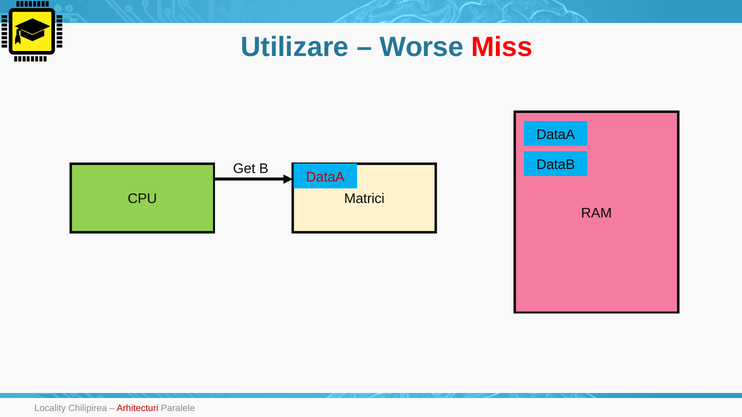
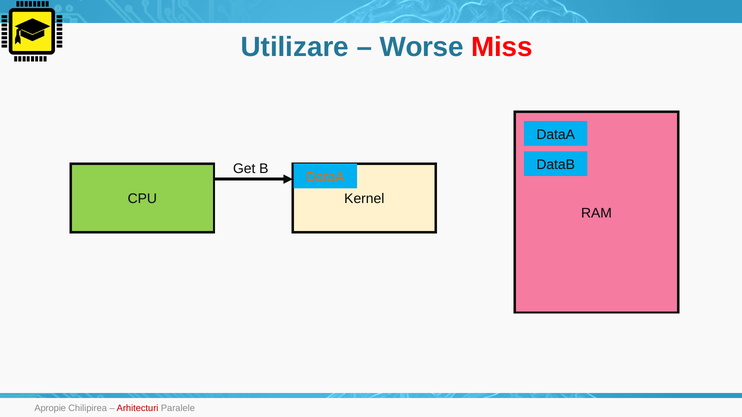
DataA at (325, 177) colour: red -> orange
Matrici: Matrici -> Kernel
Locality: Locality -> Apropie
